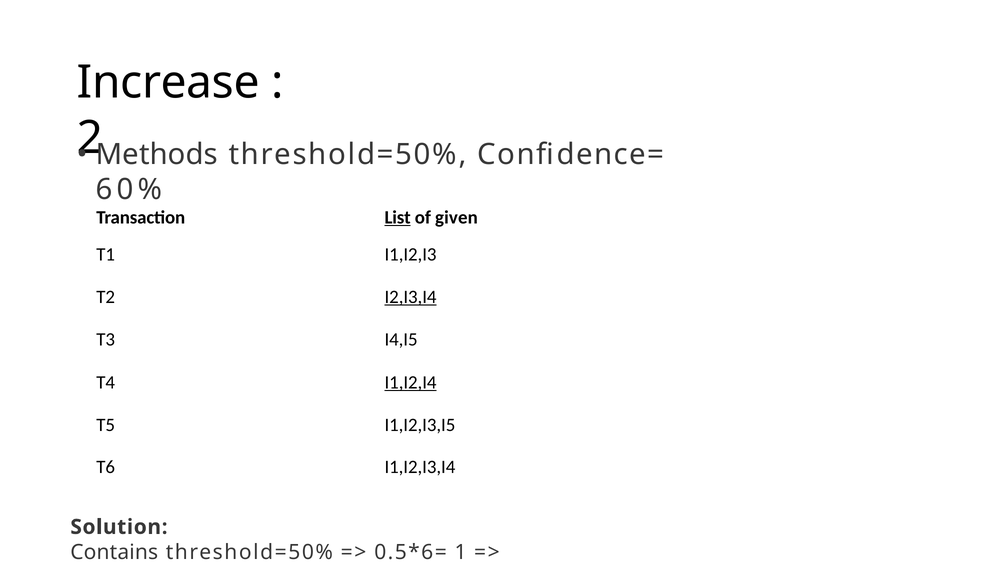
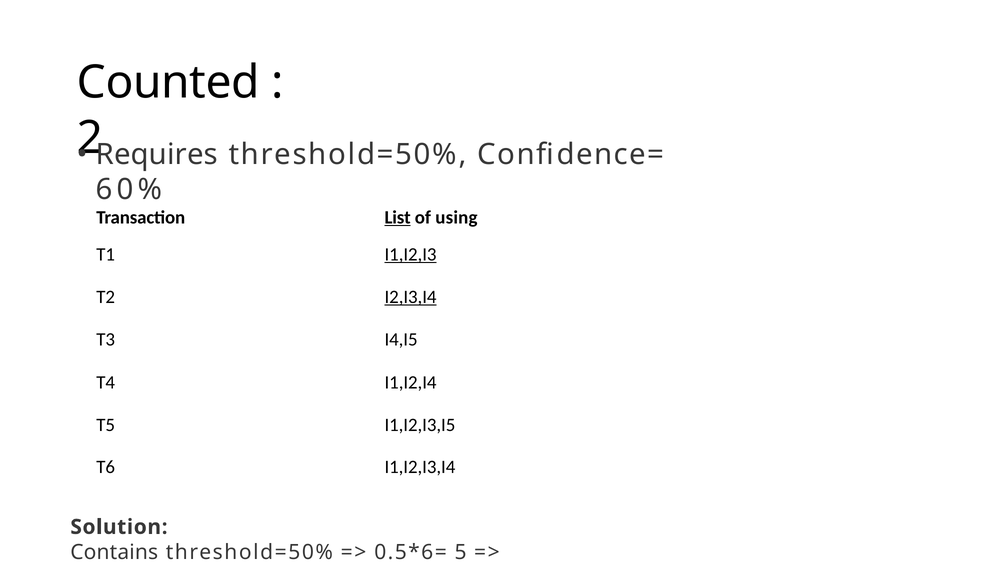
Increase: Increase -> Counted
Methods: Methods -> Requires
given: given -> using
I1,I2,I3 underline: none -> present
I1,I2,I4 underline: present -> none
1: 1 -> 5
